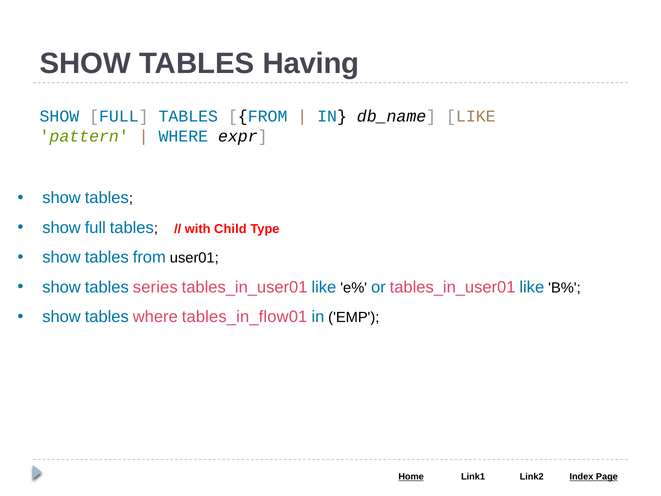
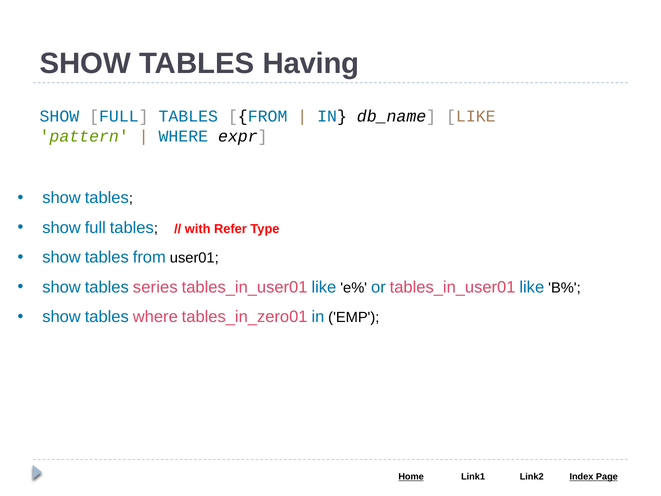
Child: Child -> Refer
tables_in_flow01: tables_in_flow01 -> tables_in_zero01
